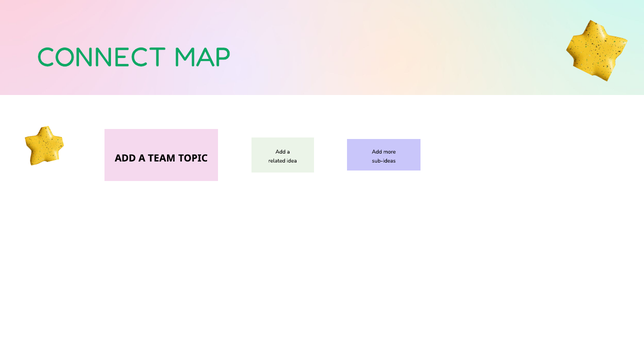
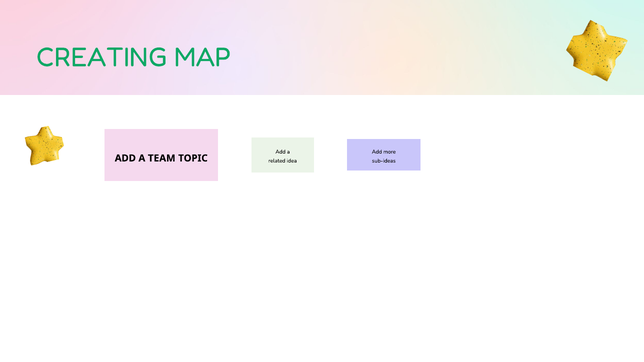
CONNECT: CONNECT -> CREATING
